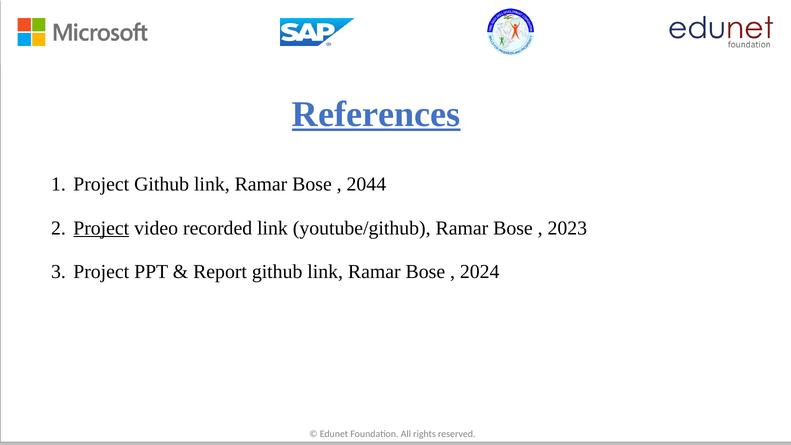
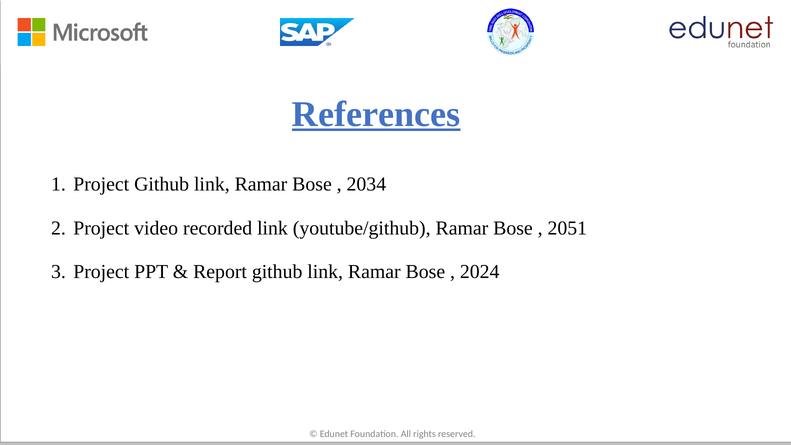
2044: 2044 -> 2034
Project at (101, 228) underline: present -> none
2023: 2023 -> 2051
